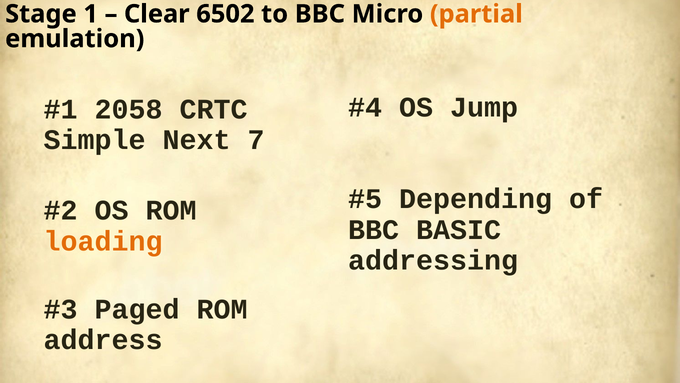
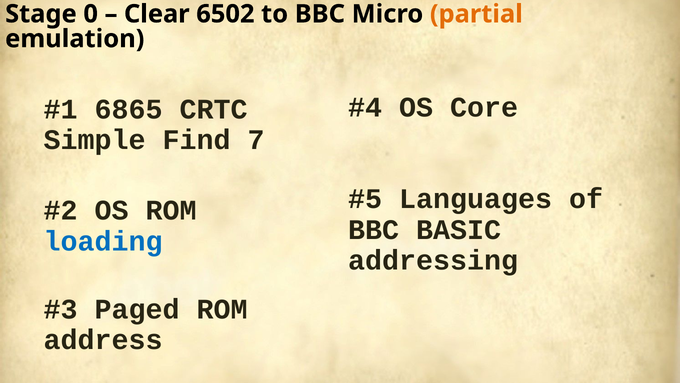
1: 1 -> 0
Jump: Jump -> Core
2058: 2058 -> 6865
Next: Next -> Find
Depending: Depending -> Languages
loading colour: orange -> blue
